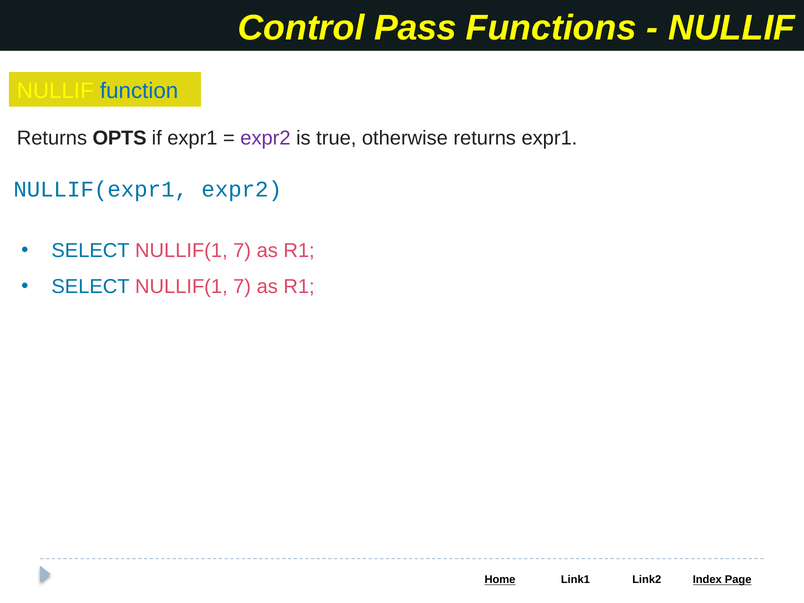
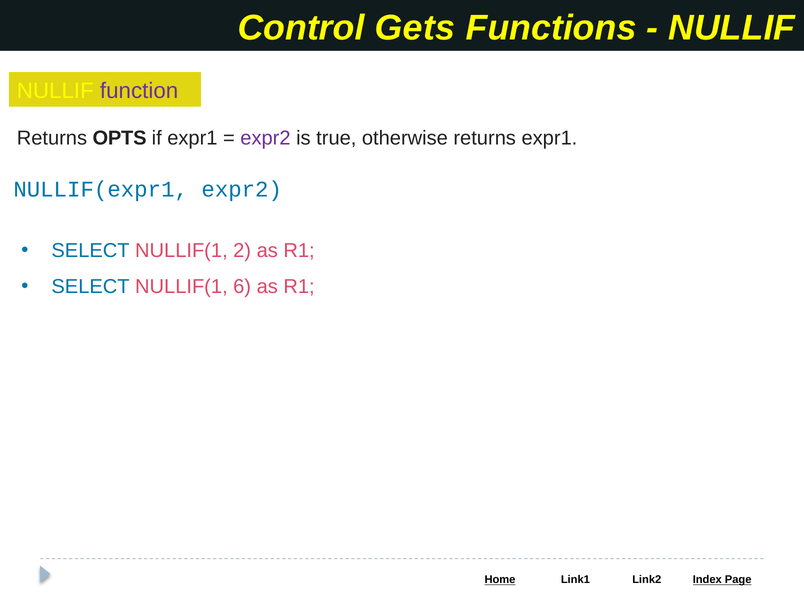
Pass: Pass -> Gets
function colour: blue -> purple
7 at (242, 251): 7 -> 2
7 at (242, 287): 7 -> 6
